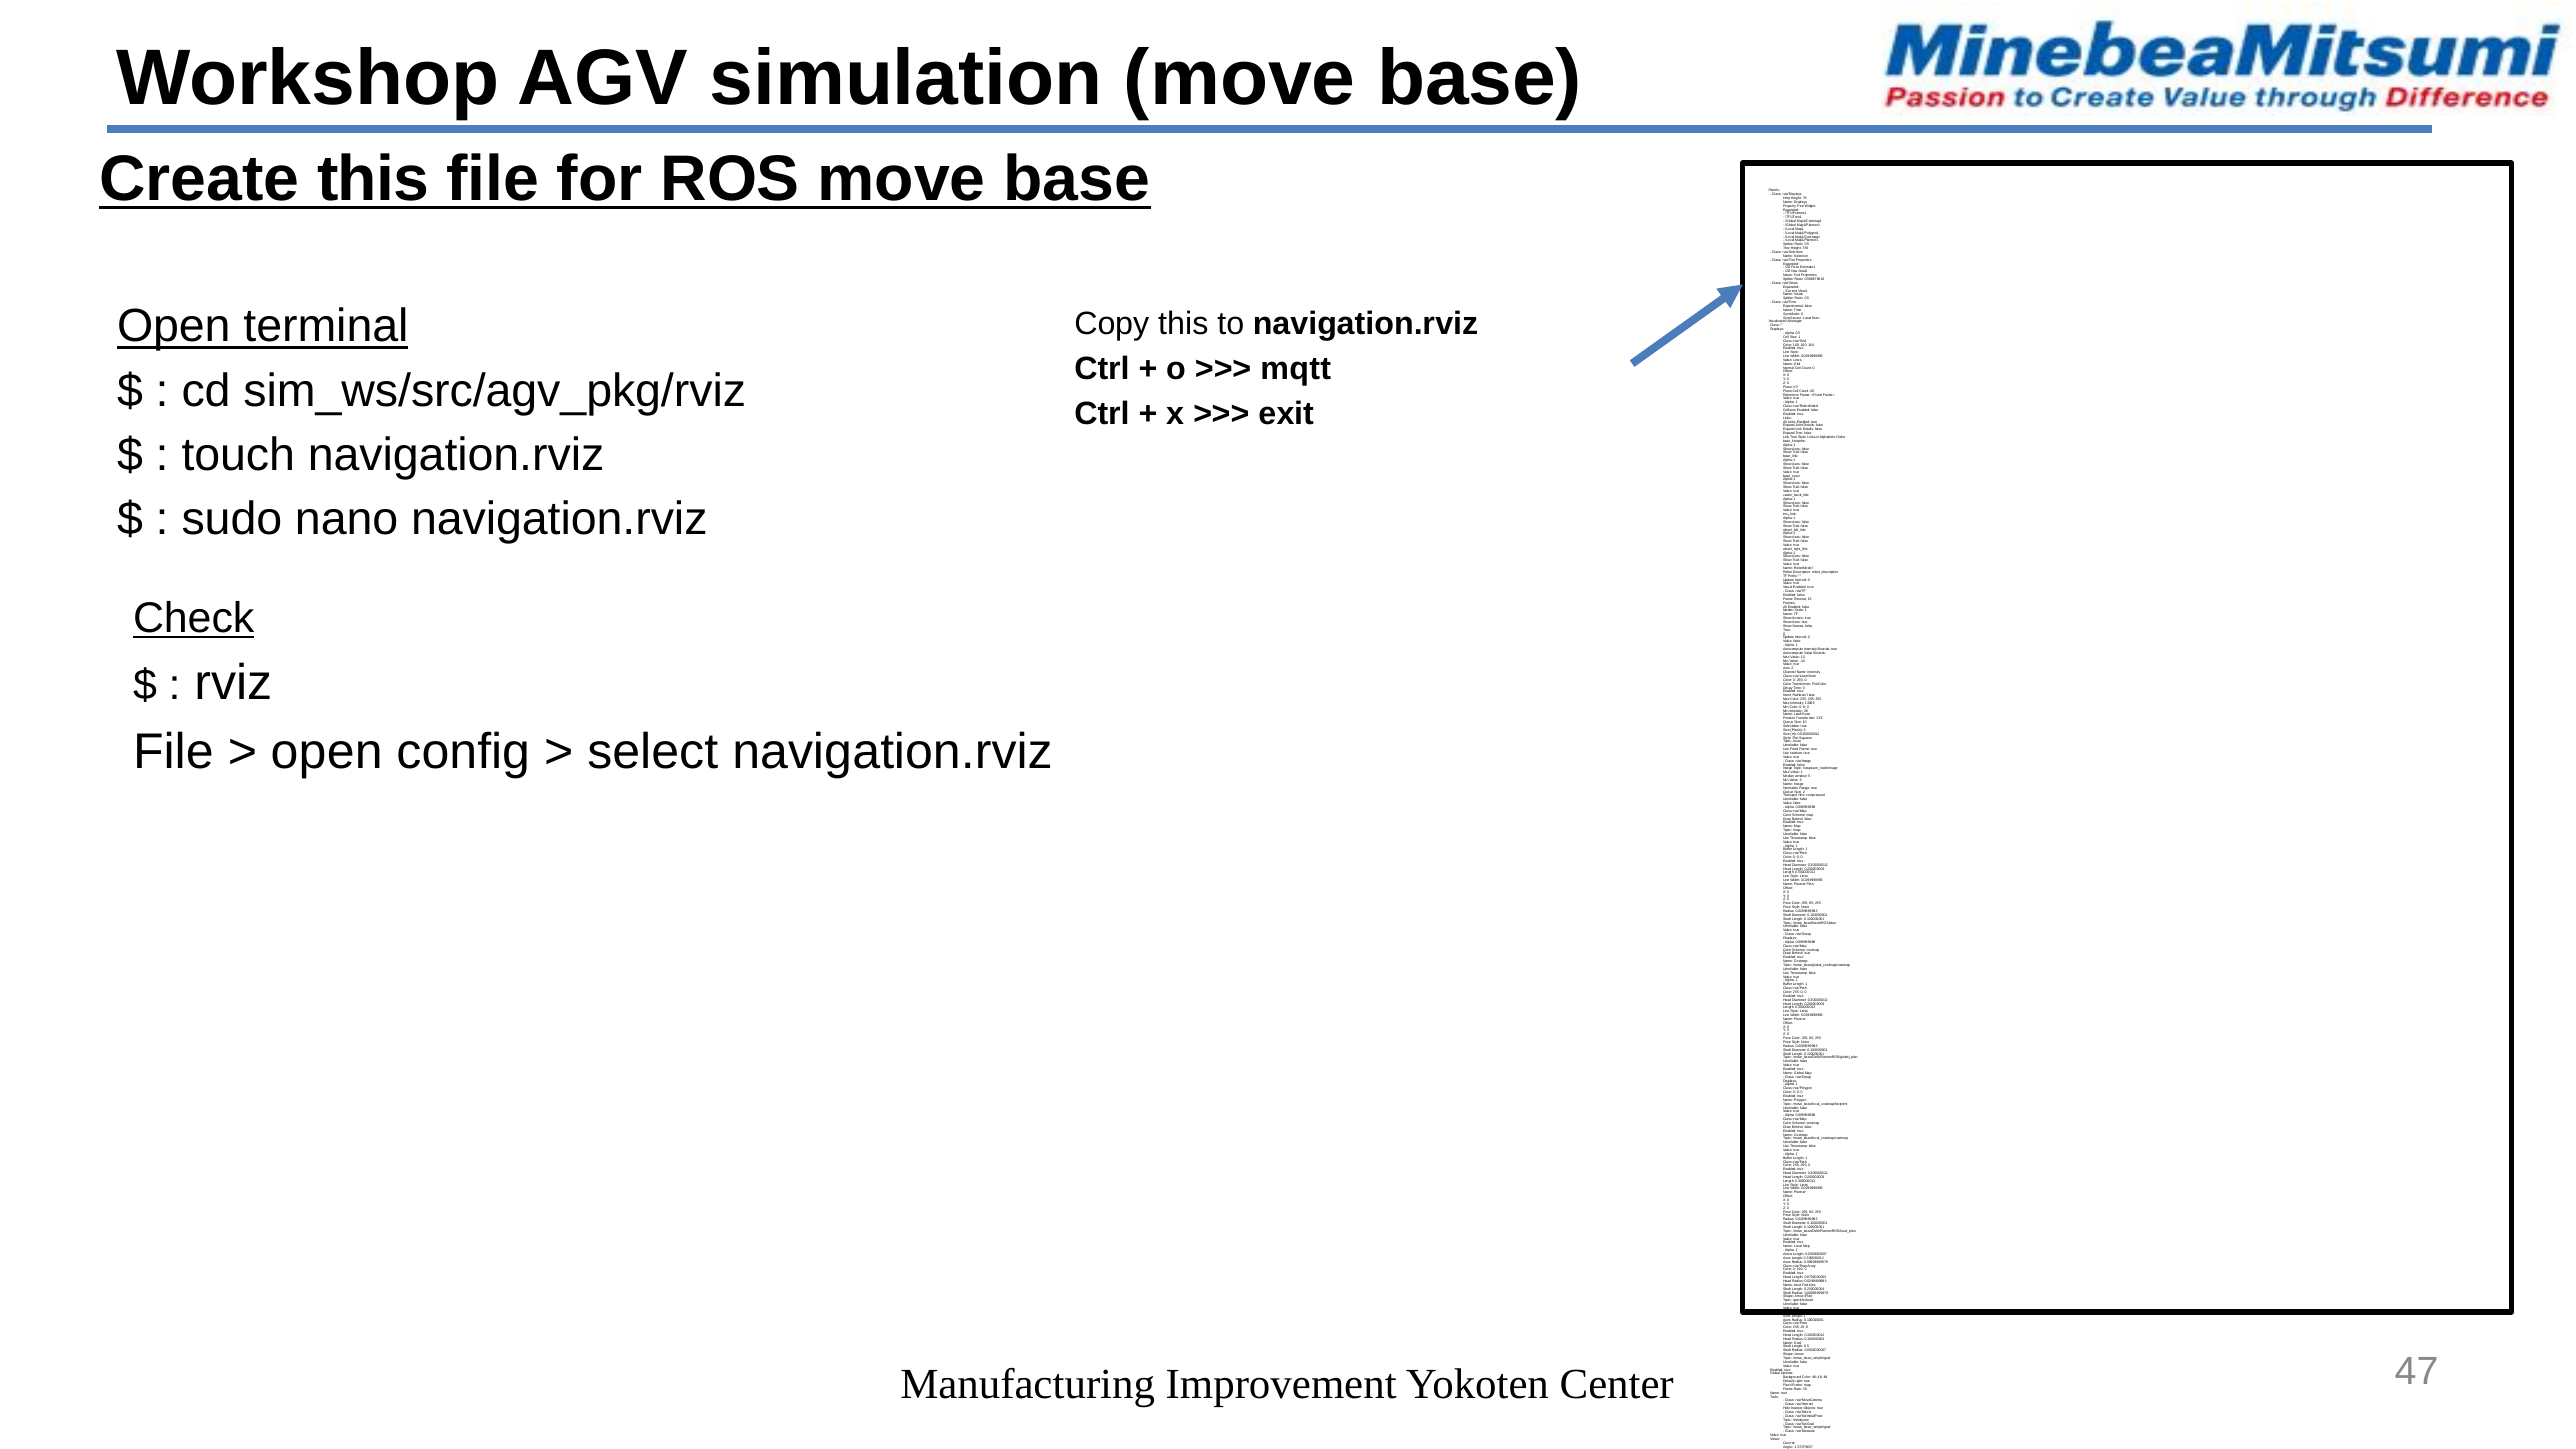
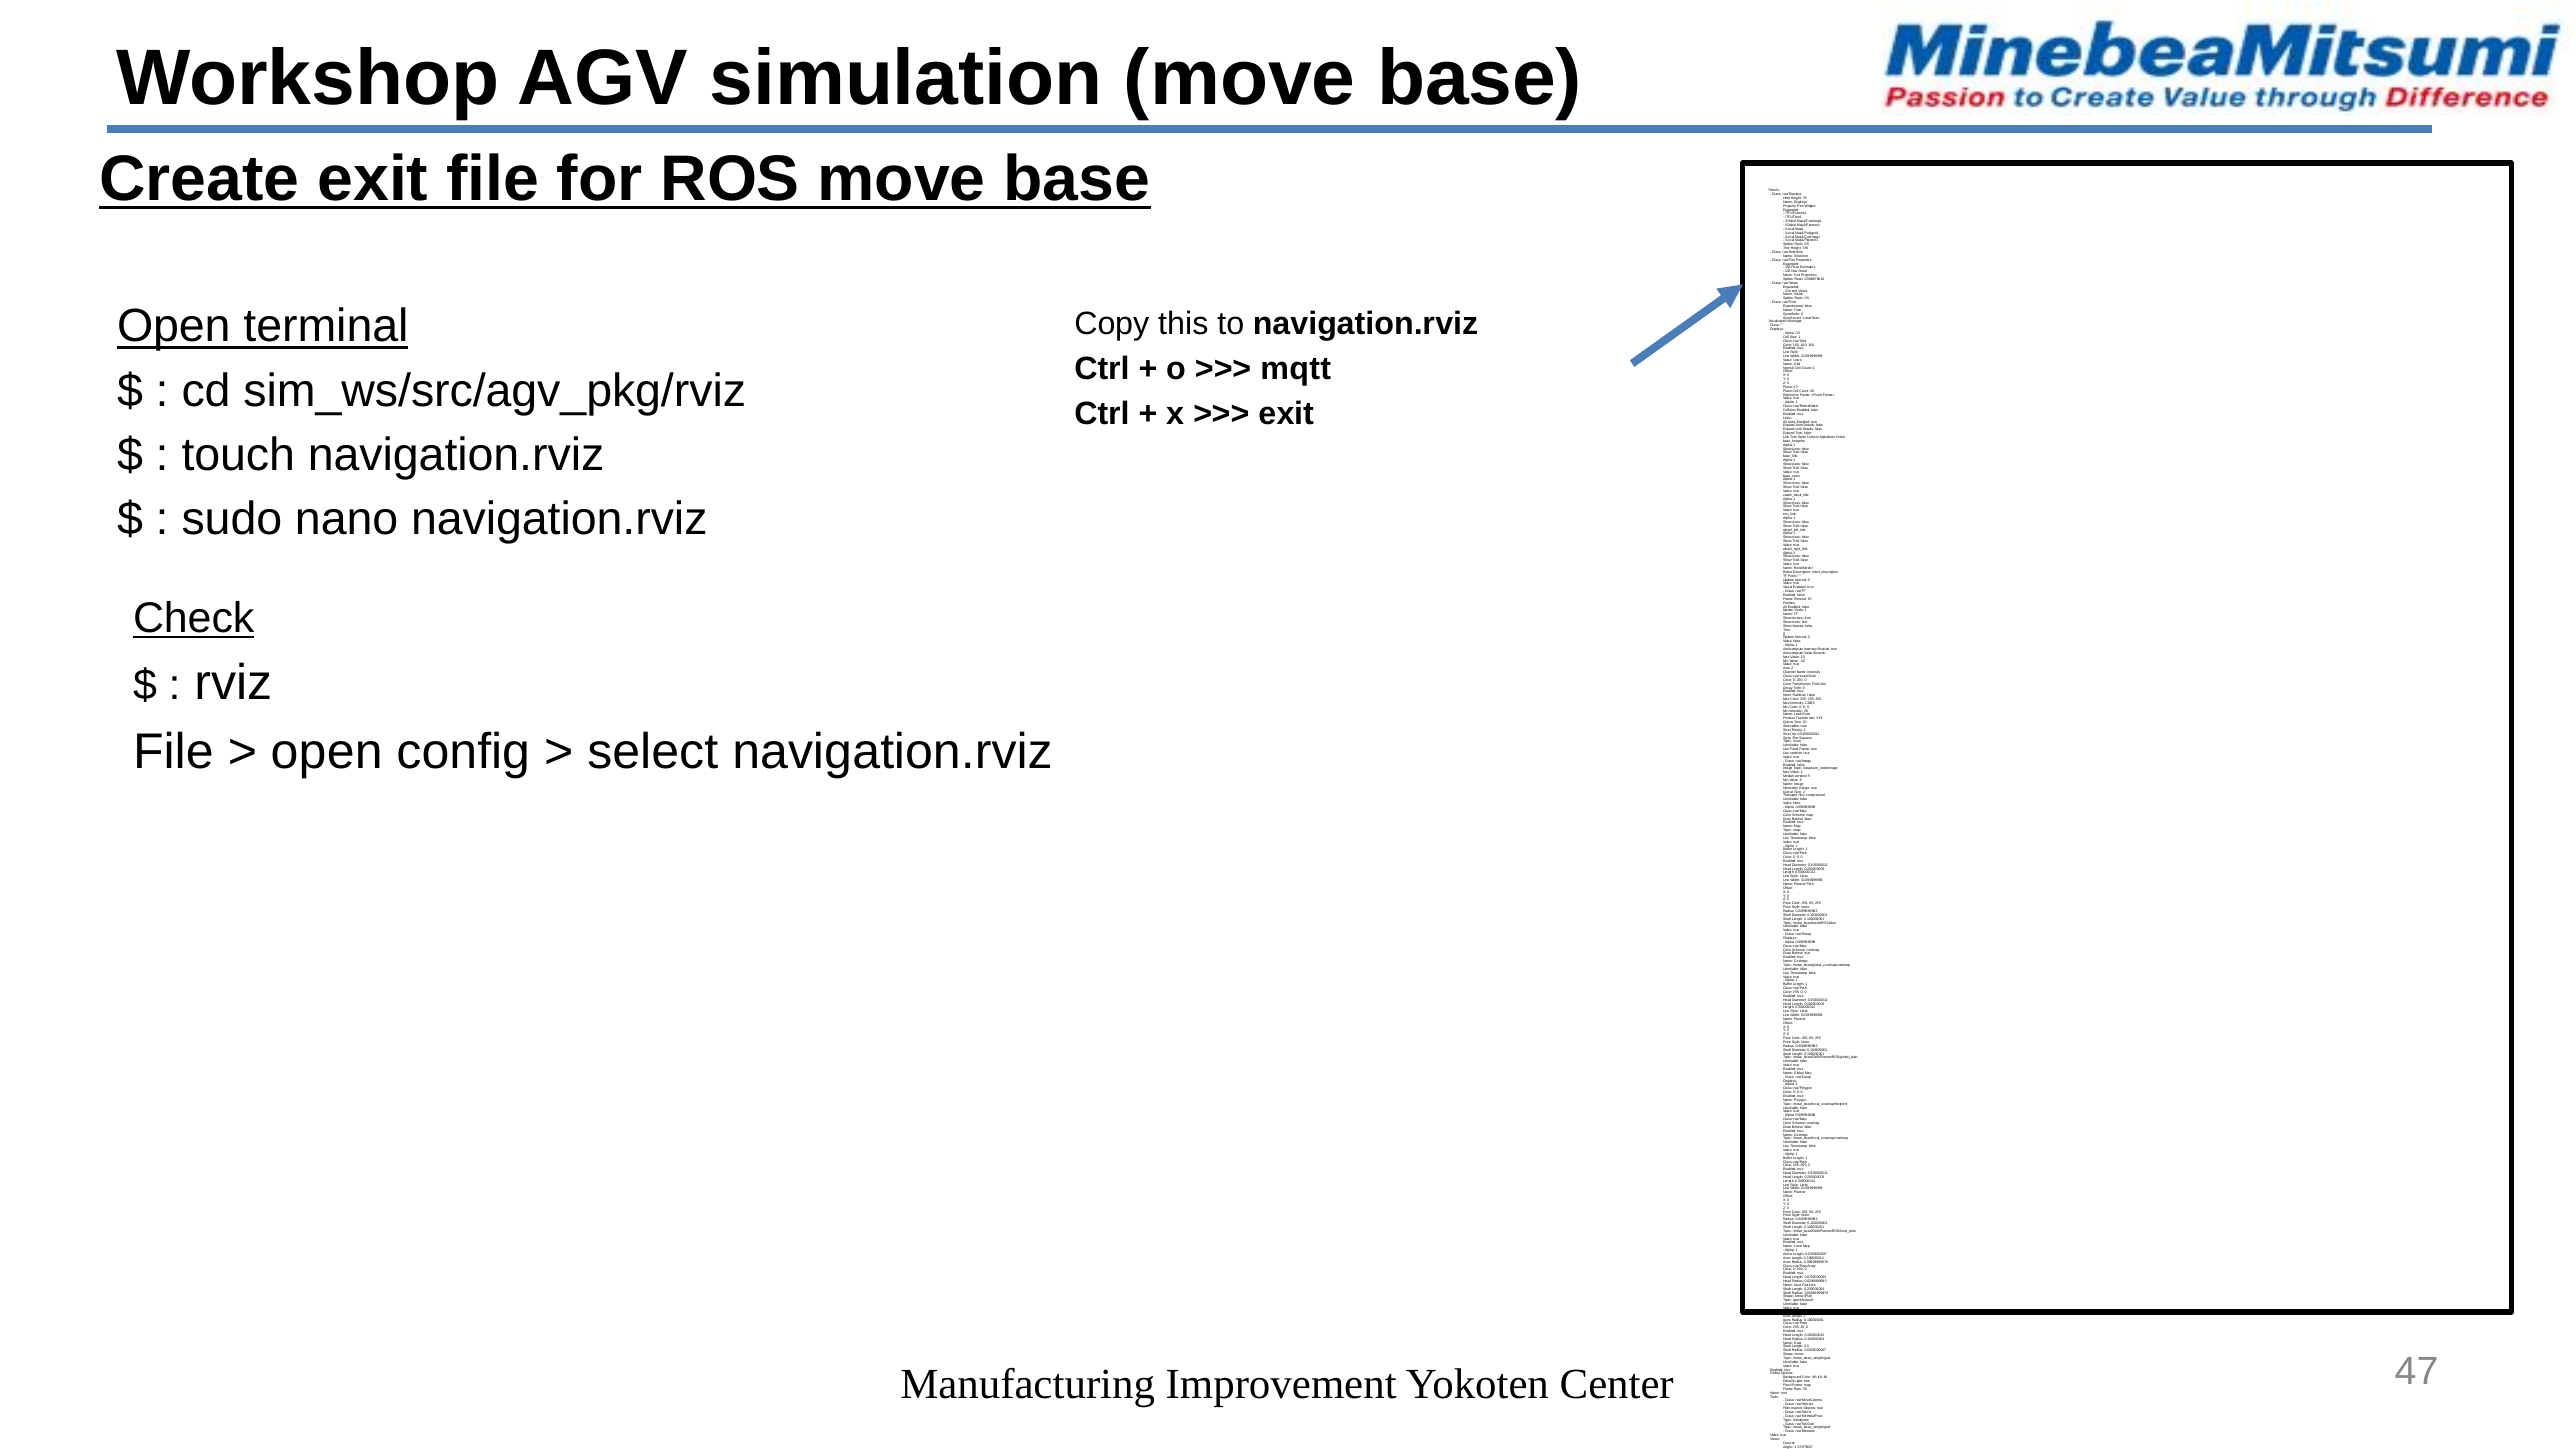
Create this: this -> exit
